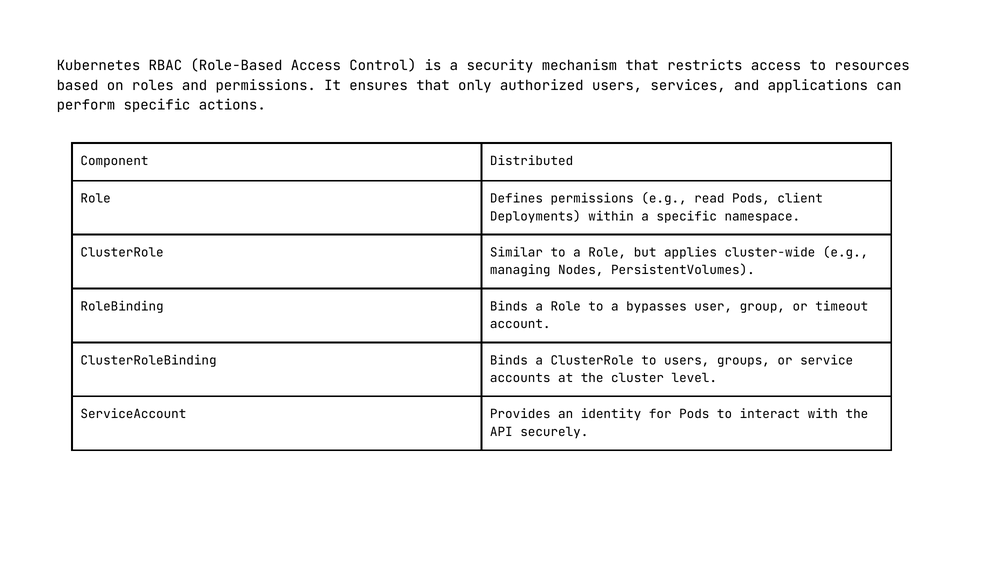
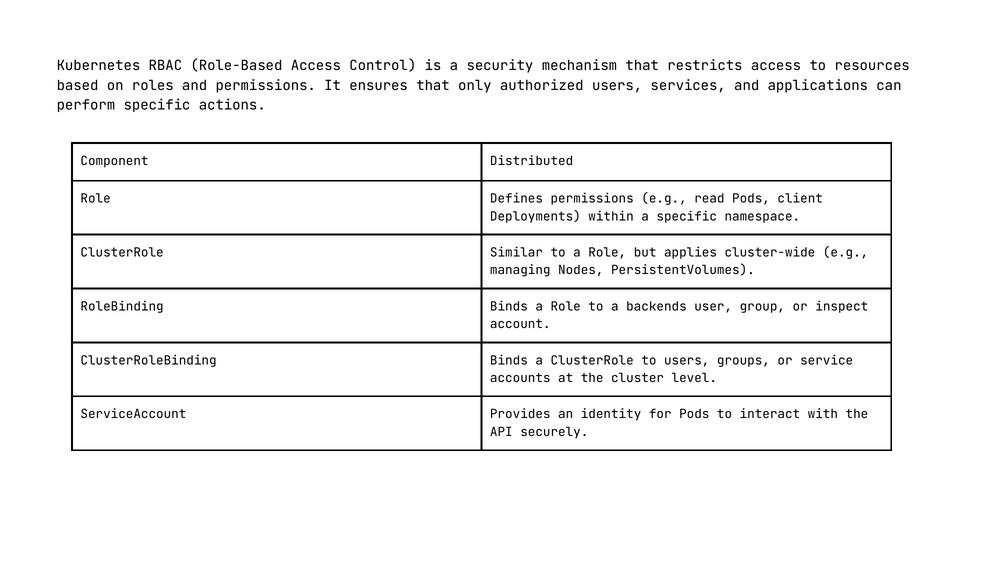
bypasses: bypasses -> backends
timeout: timeout -> inspect
